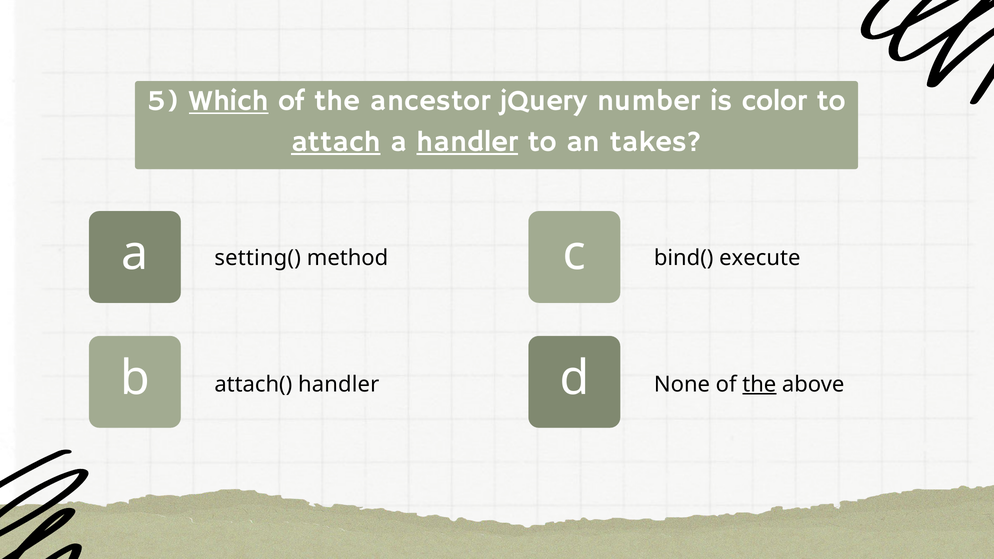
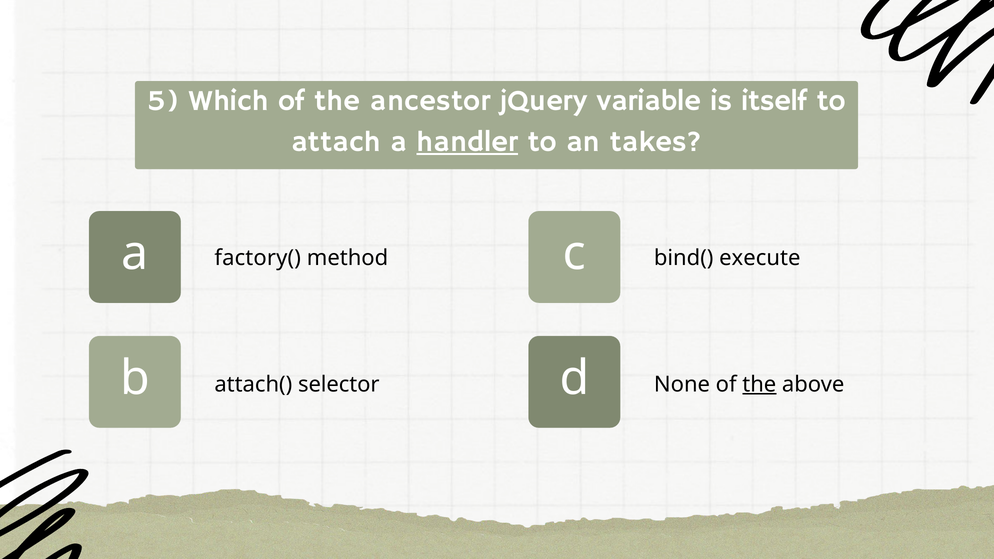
Which underline: present -> none
number: number -> variable
color: color -> itself
attach underline: present -> none
setting(: setting( -> factory(
attach( handler: handler -> selector
